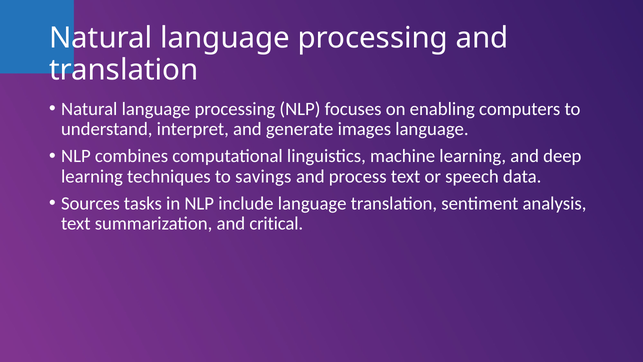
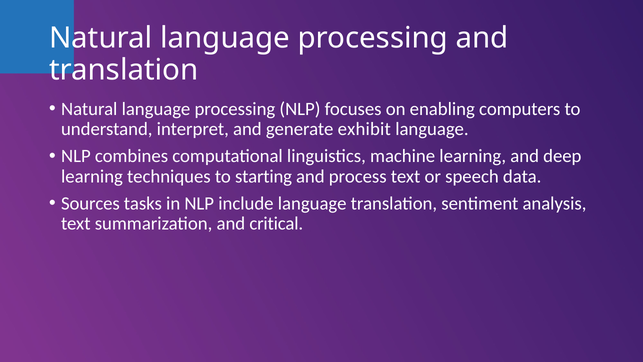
images: images -> exhibit
savings: savings -> starting
